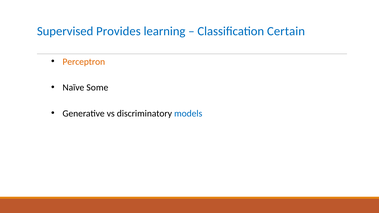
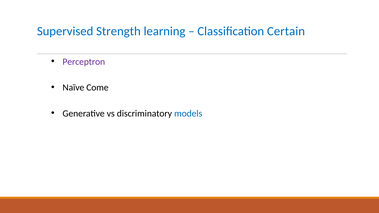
Provides: Provides -> Strength
Perceptron colour: orange -> purple
Some: Some -> Come
